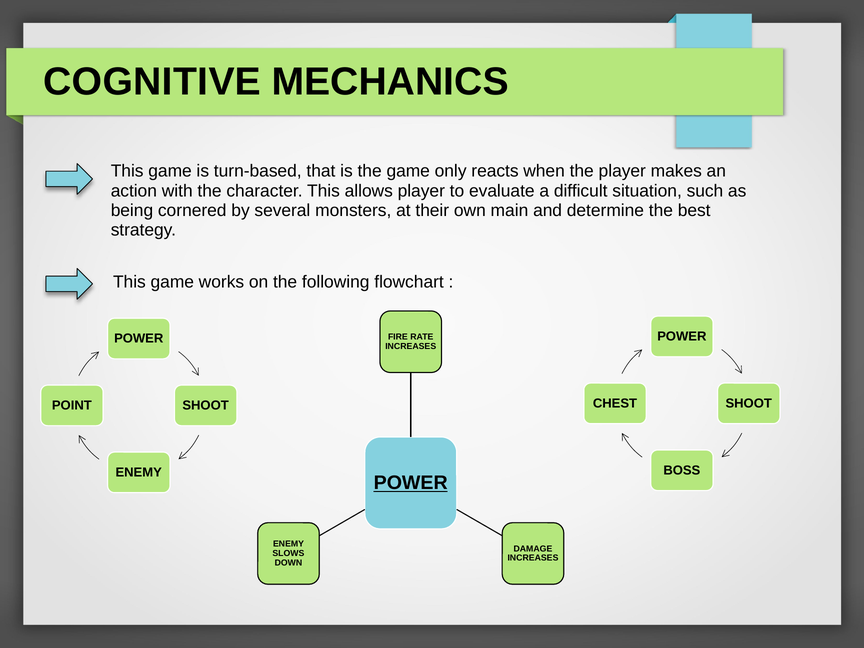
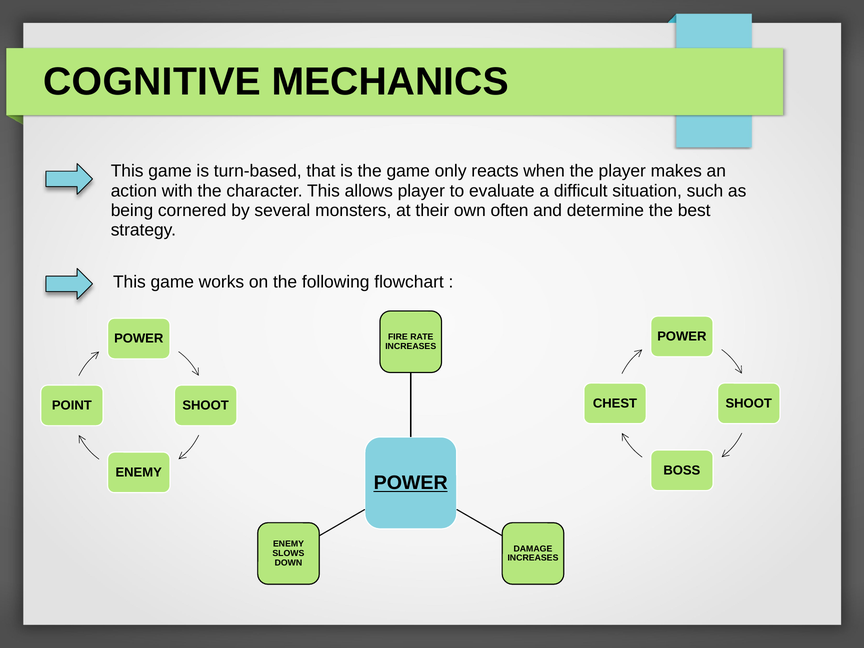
main: main -> often
